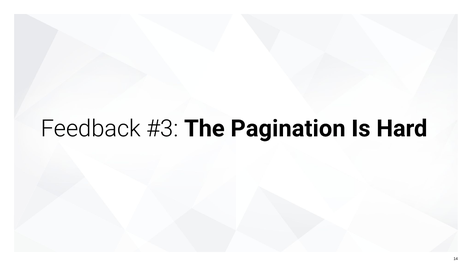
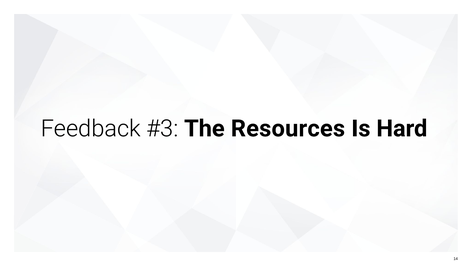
Pagination: Pagination -> Resources
